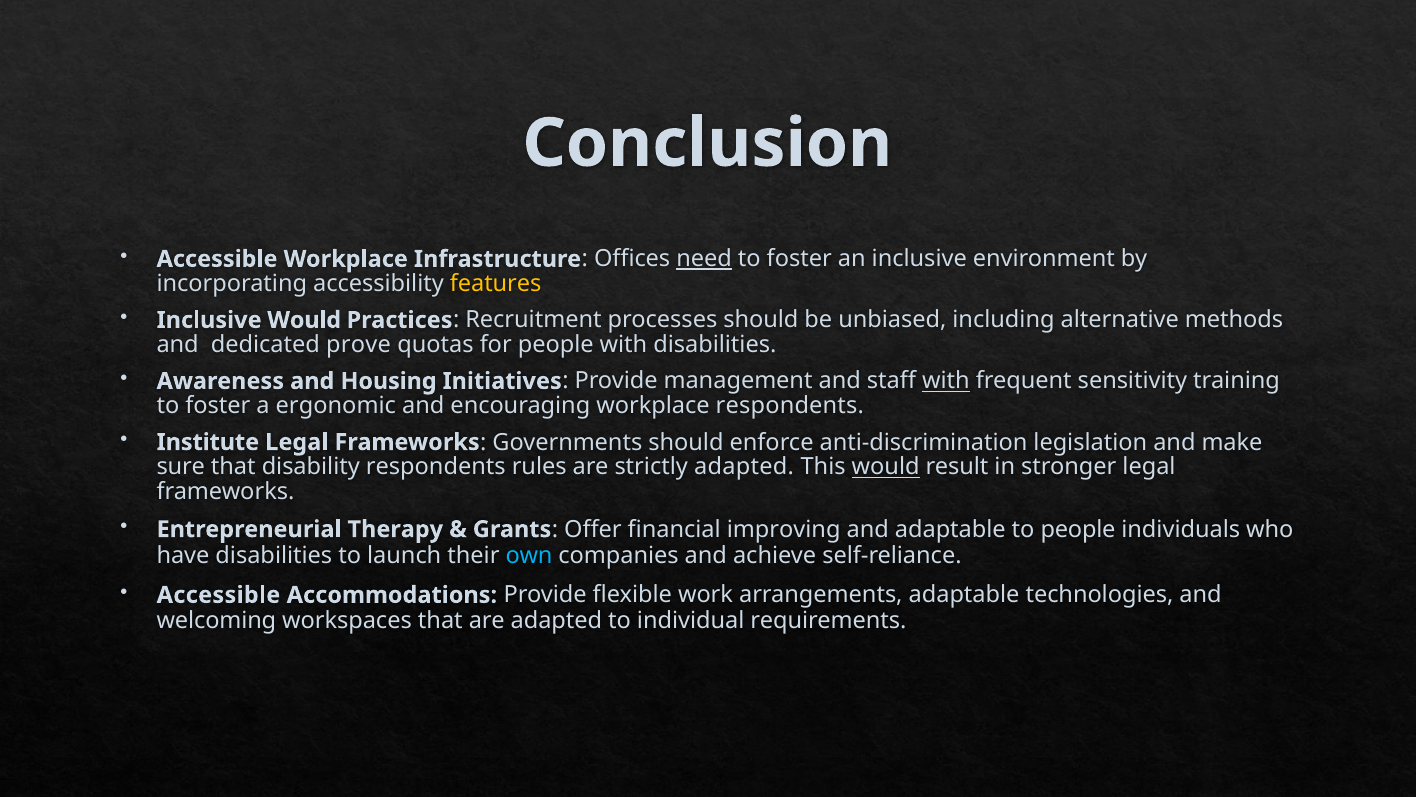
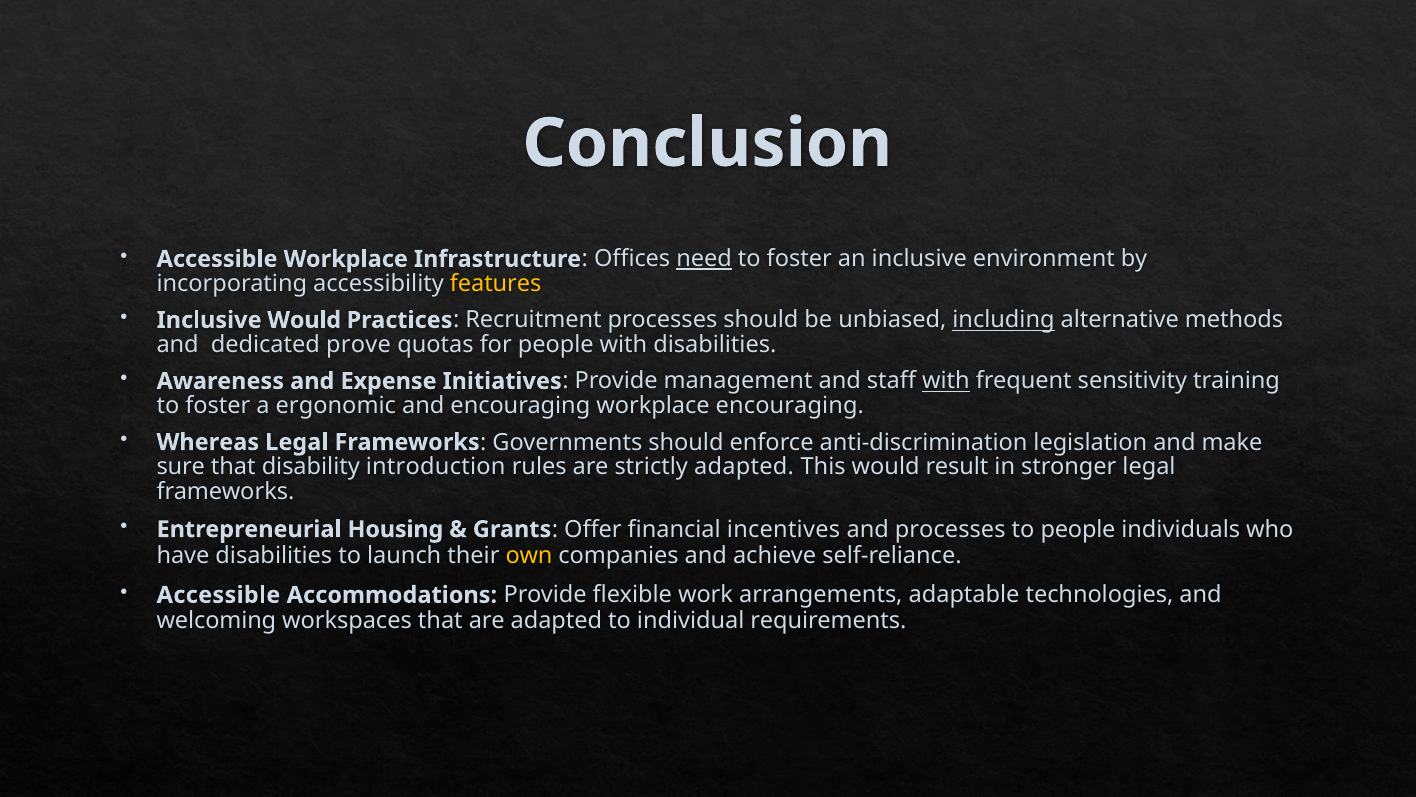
including underline: none -> present
Housing: Housing -> Expense
workplace respondents: respondents -> encouraging
Institute: Institute -> Whereas
disability respondents: respondents -> introduction
would at (886, 467) underline: present -> none
Therapy: Therapy -> Housing
improving: improving -> incentives
and adaptable: adaptable -> processes
own colour: light blue -> yellow
